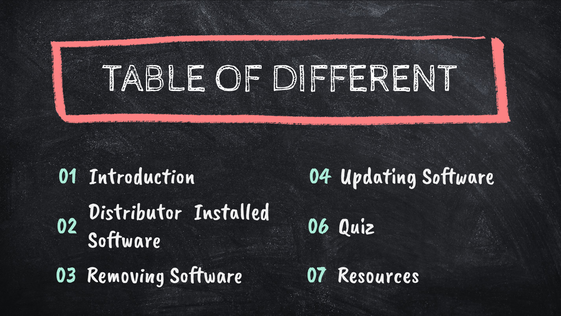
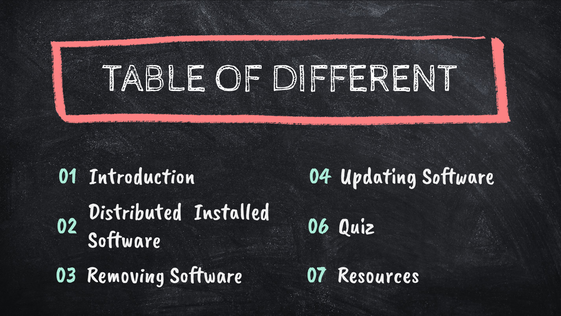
Distributor: Distributor -> Distributed
